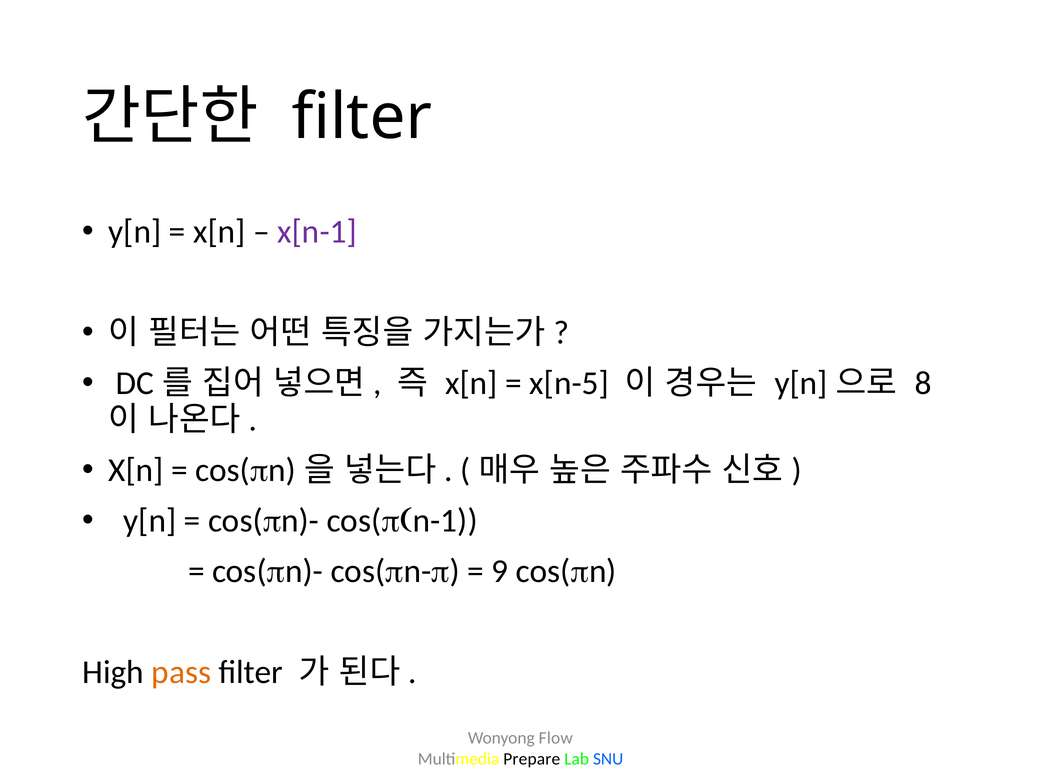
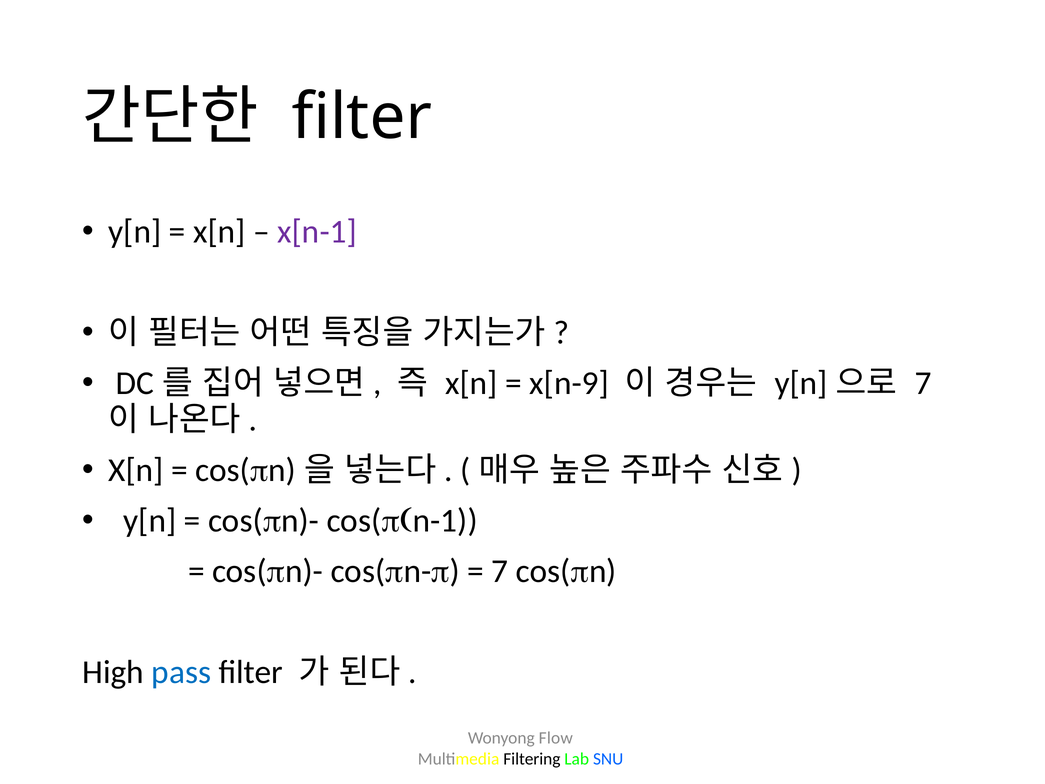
x[n-5: x[n-5 -> x[n-9
8 at (923, 383): 8 -> 7
9 at (500, 571): 9 -> 7
pass colour: orange -> blue
Prepare: Prepare -> Filtering
